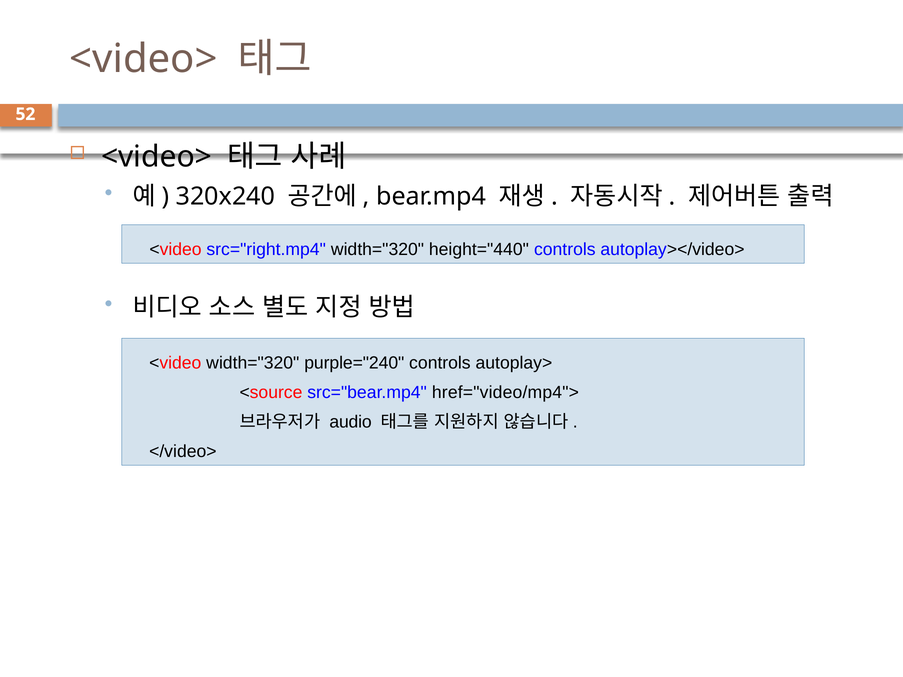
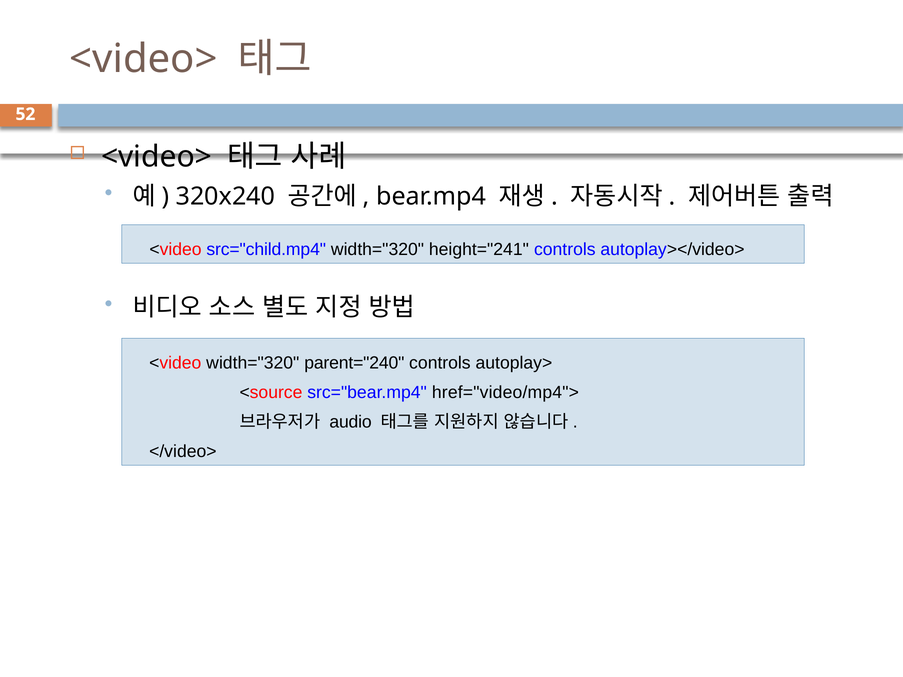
src="right.mp4: src="right.mp4 -> src="child.mp4
height="440: height="440 -> height="241
purple="240: purple="240 -> parent="240
